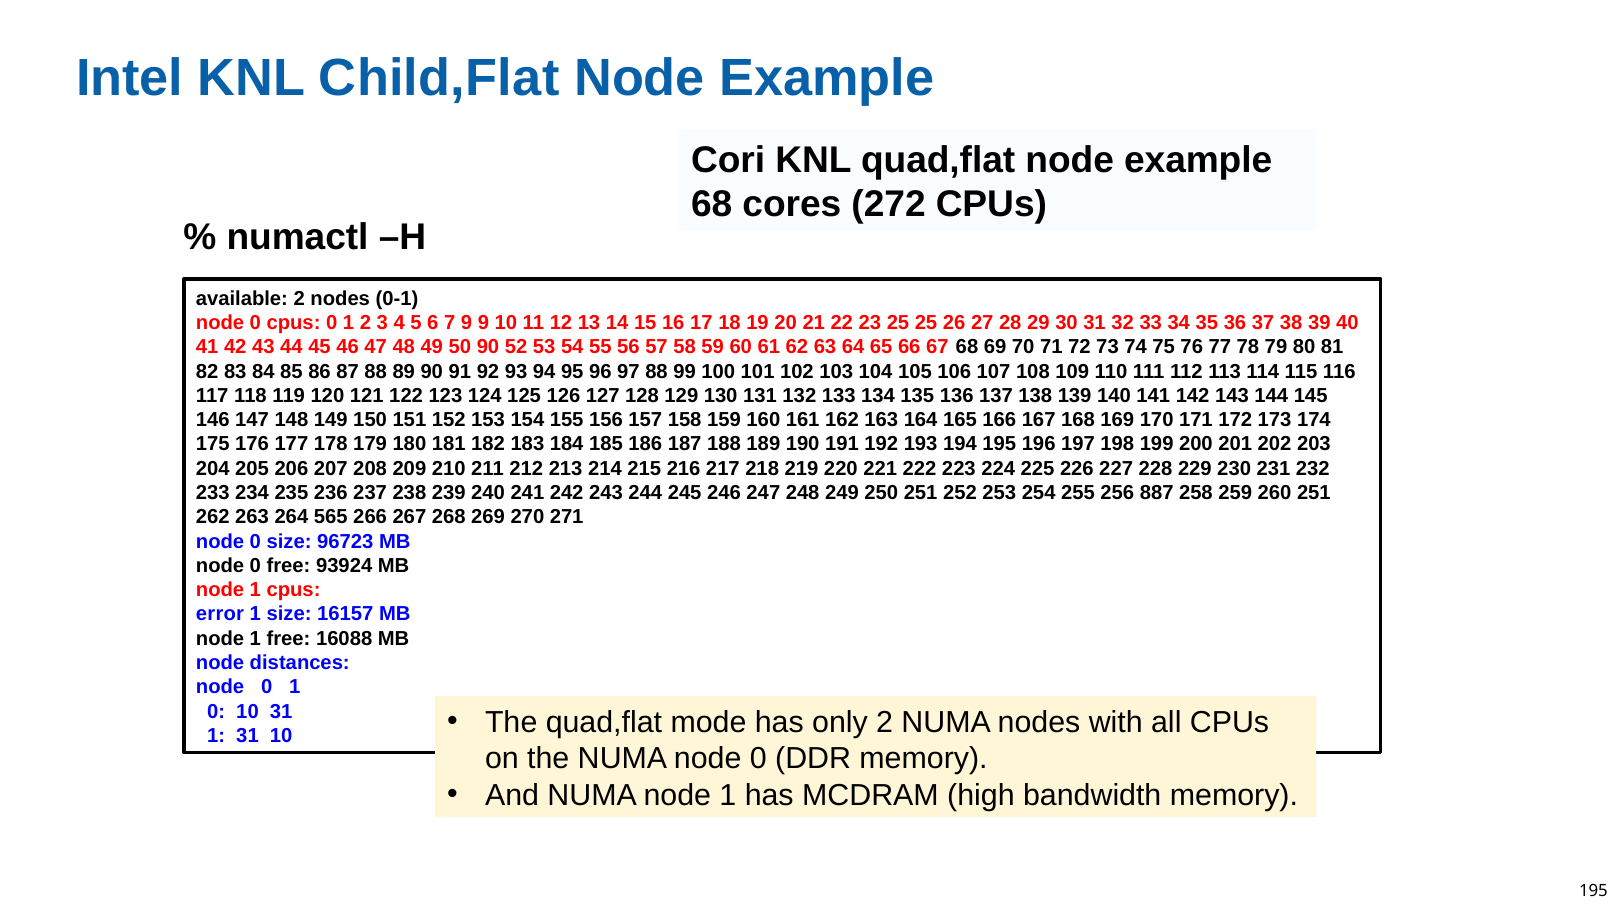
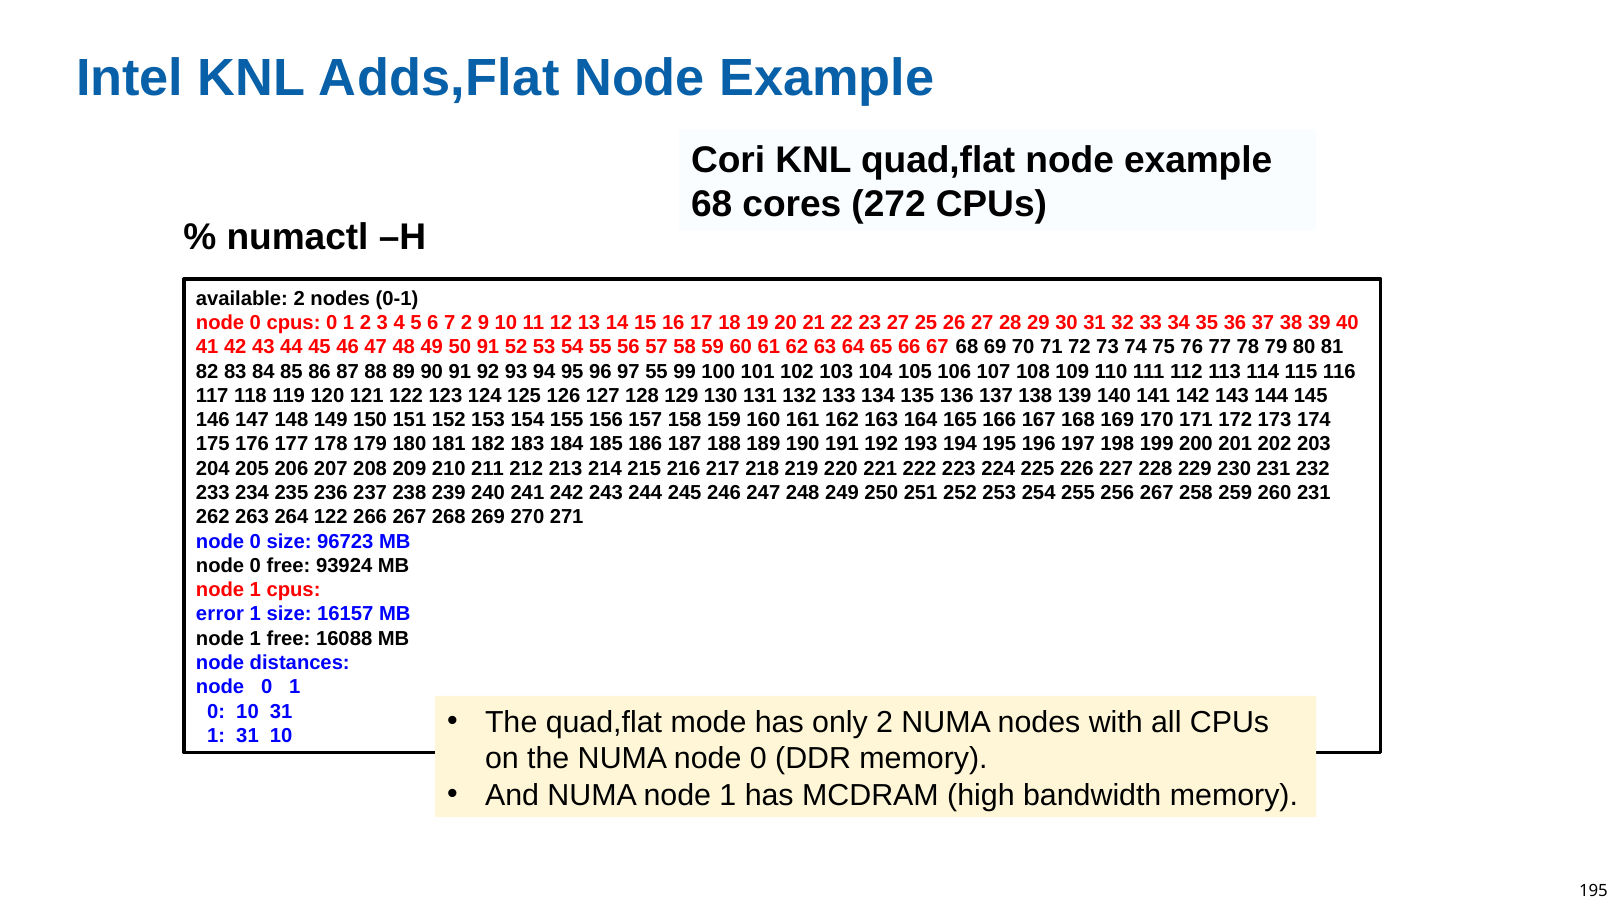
Child,Flat: Child,Flat -> Adds,Flat
7 9: 9 -> 2
23 25: 25 -> 27
50 90: 90 -> 91
97 88: 88 -> 55
256 887: 887 -> 267
260 251: 251 -> 231
264 565: 565 -> 122
